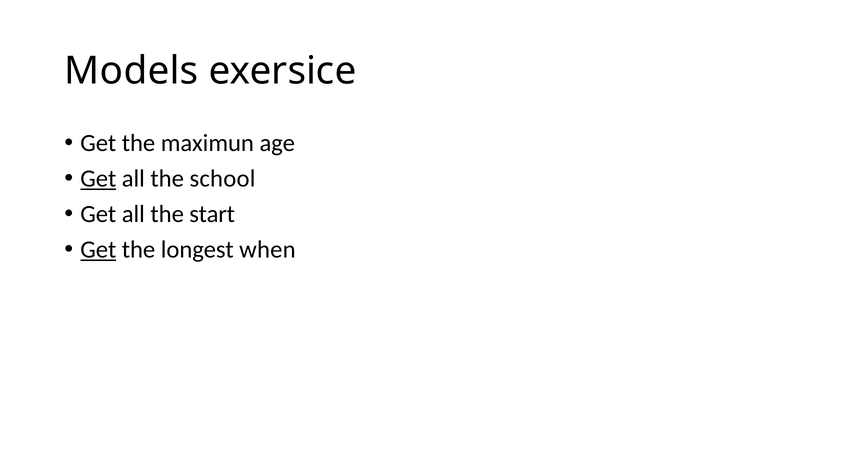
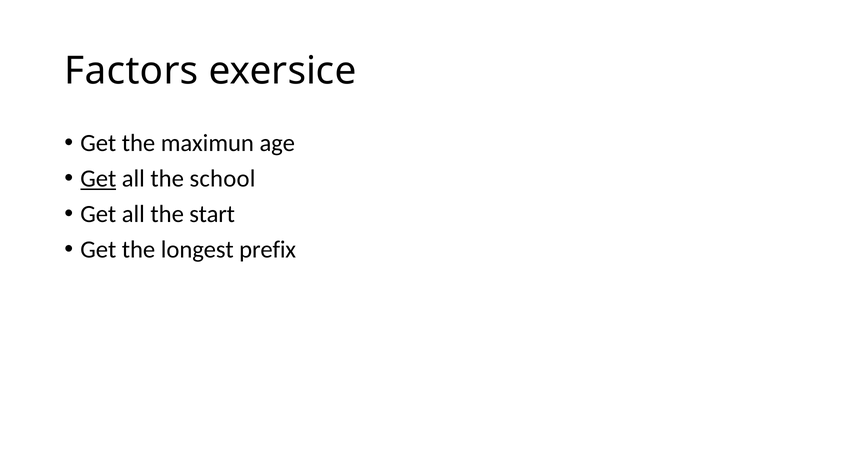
Models: Models -> Factors
Get at (98, 249) underline: present -> none
when: when -> prefix
